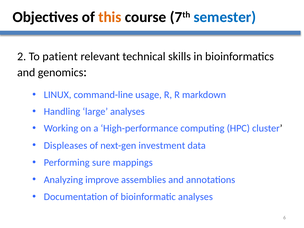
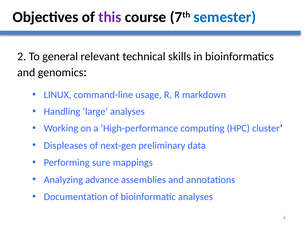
this colour: orange -> purple
patient: patient -> general
investment: investment -> preliminary
improve: improve -> advance
